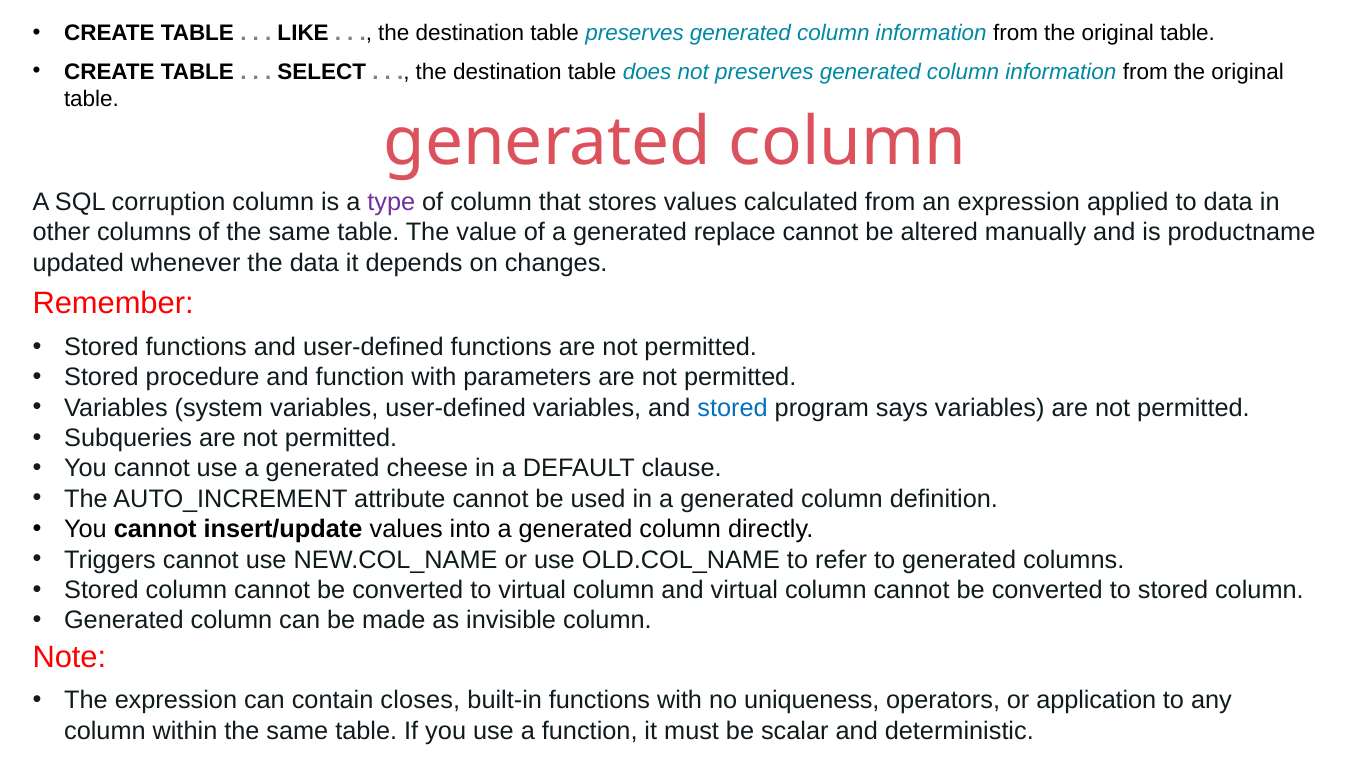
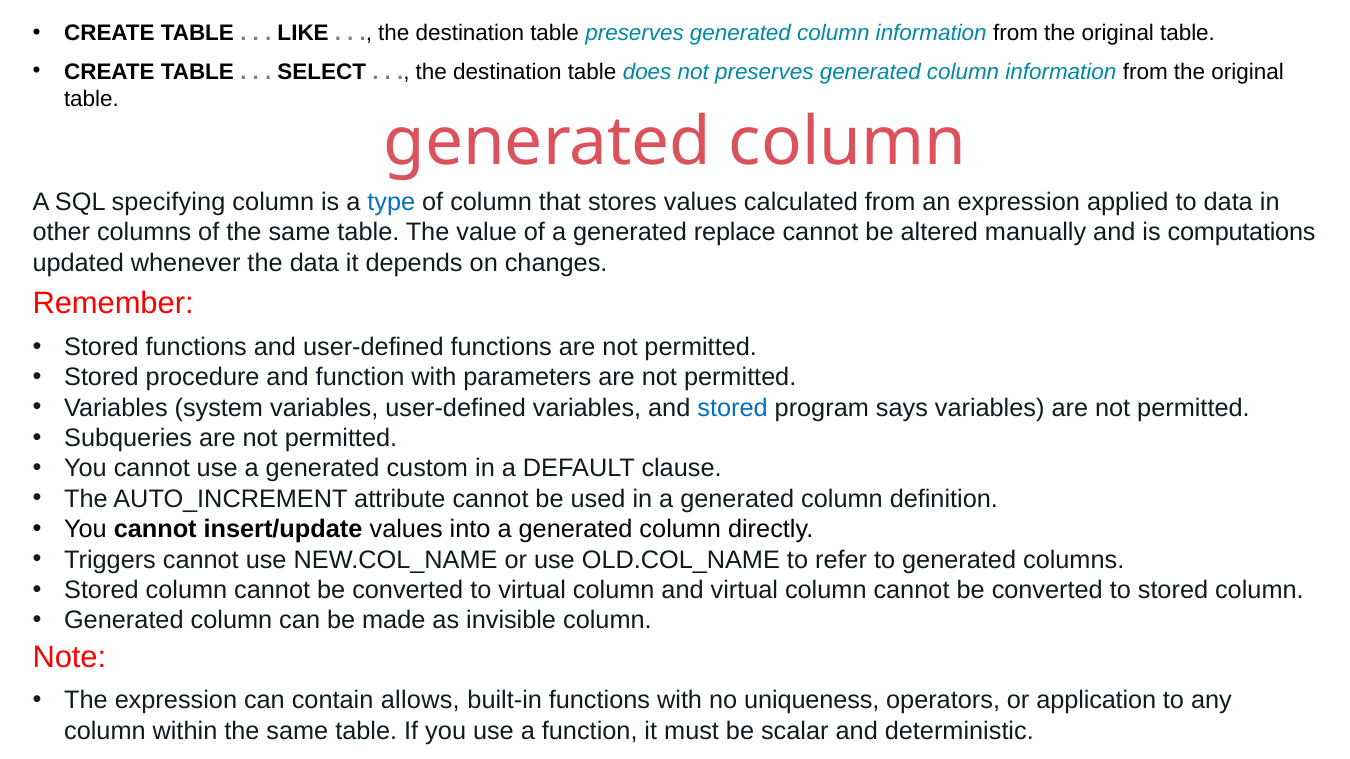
corruption: corruption -> specifying
type colour: purple -> blue
productname: productname -> computations
cheese: cheese -> custom
closes: closes -> allows
